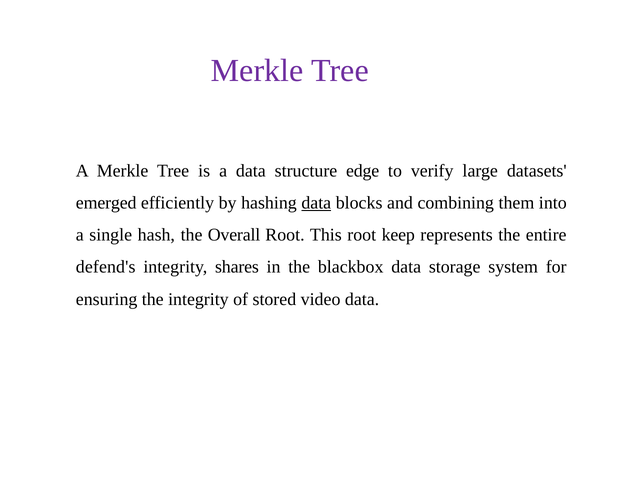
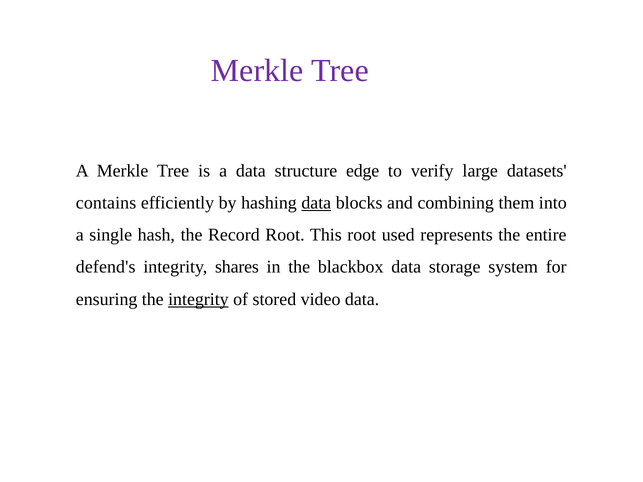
emerged: emerged -> contains
Overall: Overall -> Record
keep: keep -> used
integrity at (198, 299) underline: none -> present
